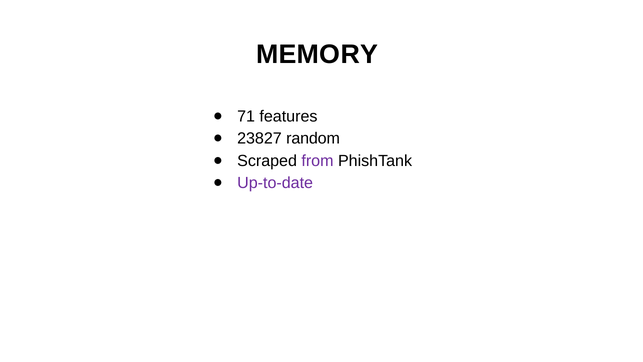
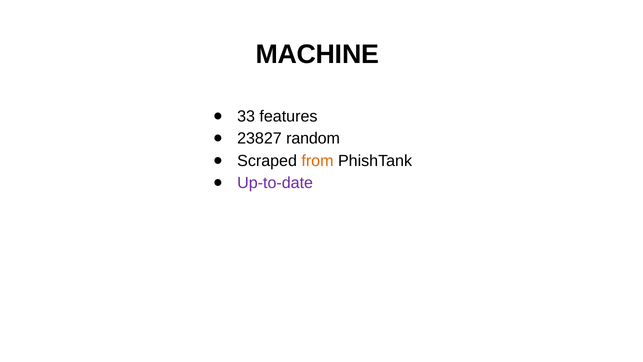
MEMORY: MEMORY -> MACHINE
71: 71 -> 33
from colour: purple -> orange
